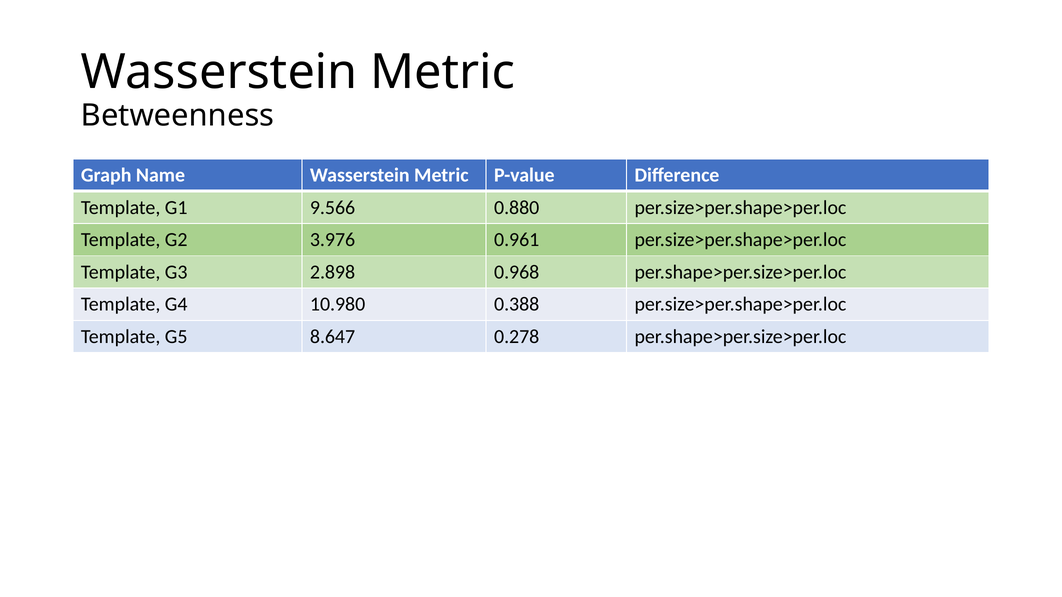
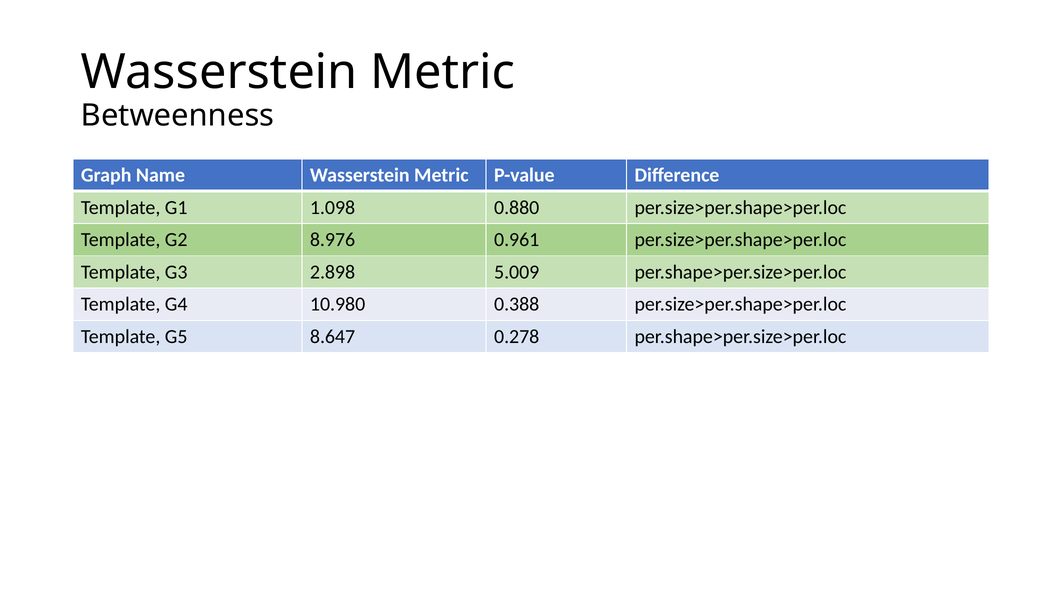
9.566: 9.566 -> 1.098
3.976: 3.976 -> 8.976
0.968: 0.968 -> 5.009
